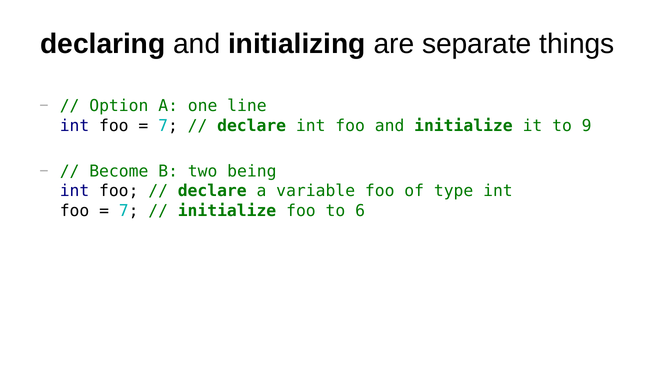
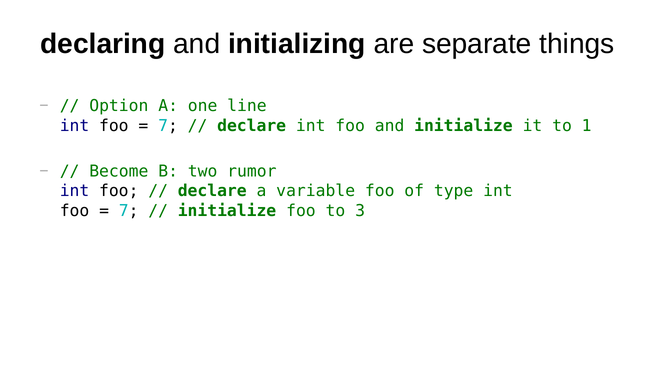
9: 9 -> 1
being: being -> rumor
6: 6 -> 3
